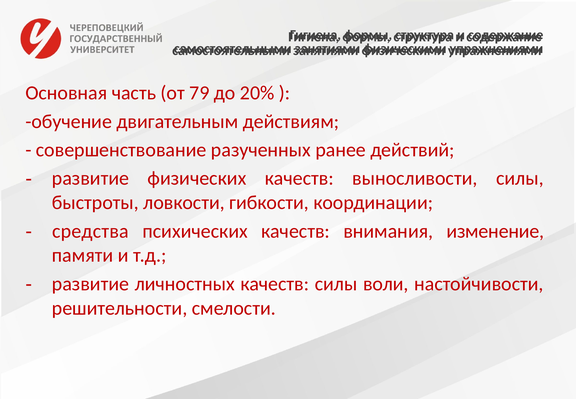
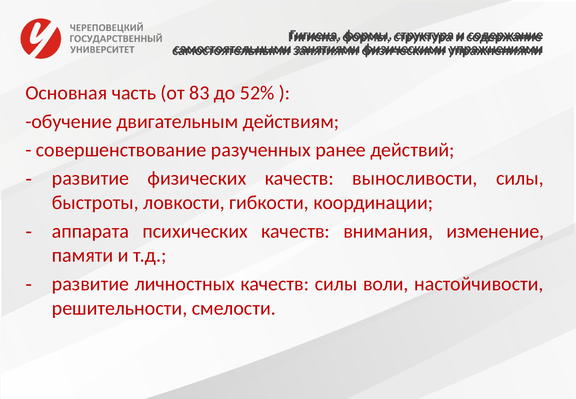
79: 79 -> 83
20%: 20% -> 52%
средства: средства -> аппарата
